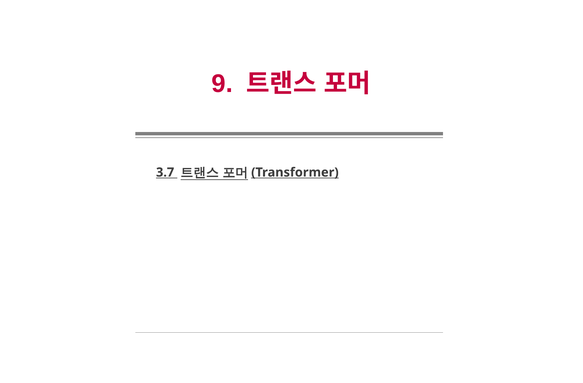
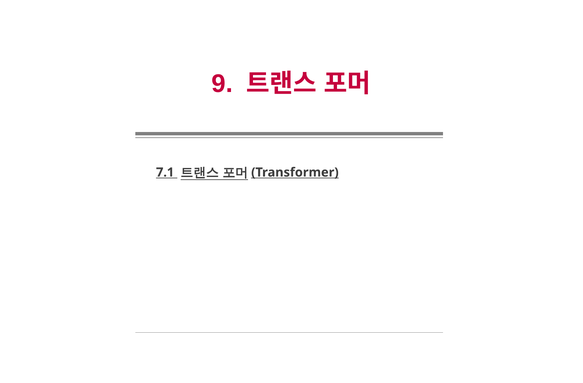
3.7: 3.7 -> 7.1
